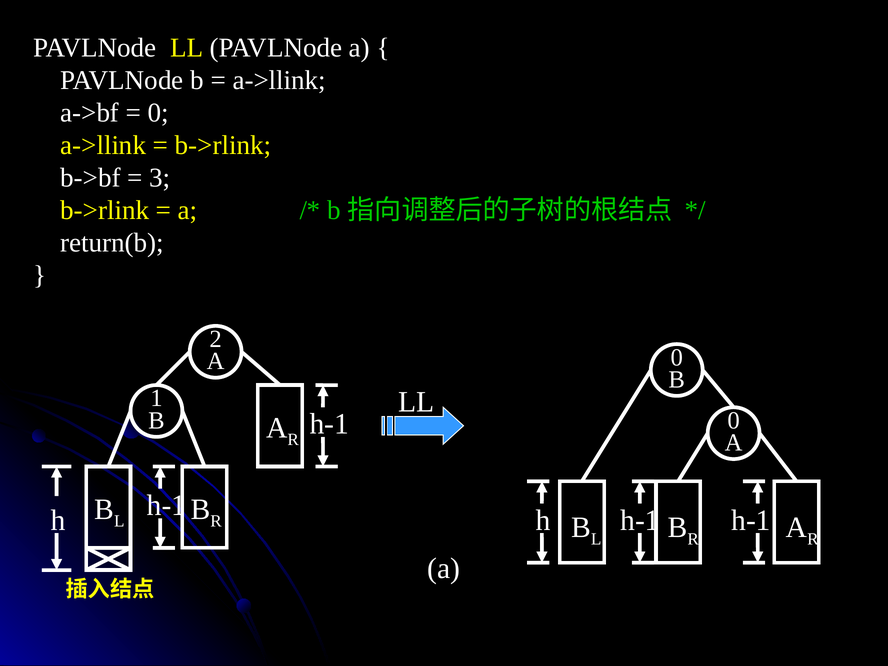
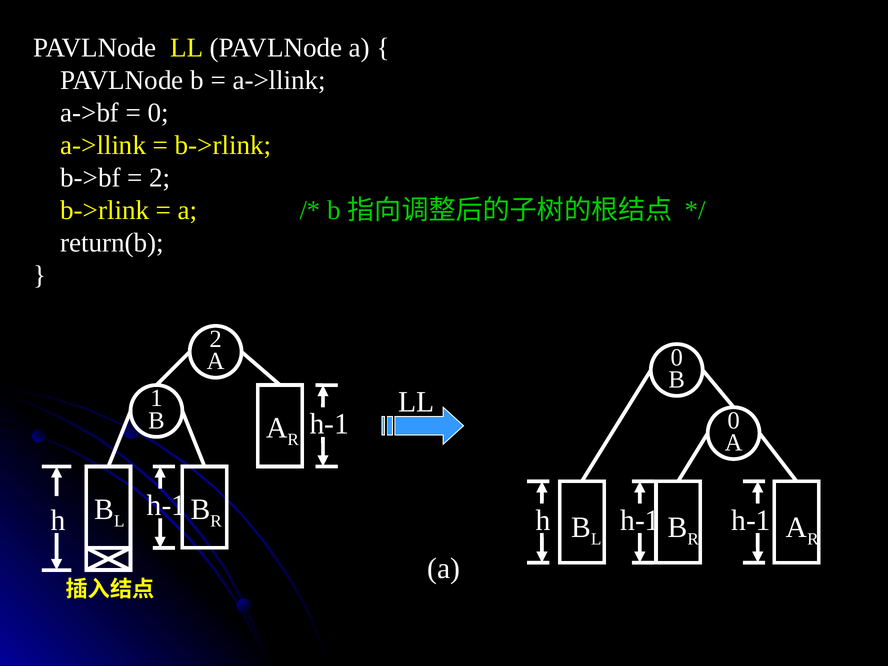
3 at (160, 178): 3 -> 2
